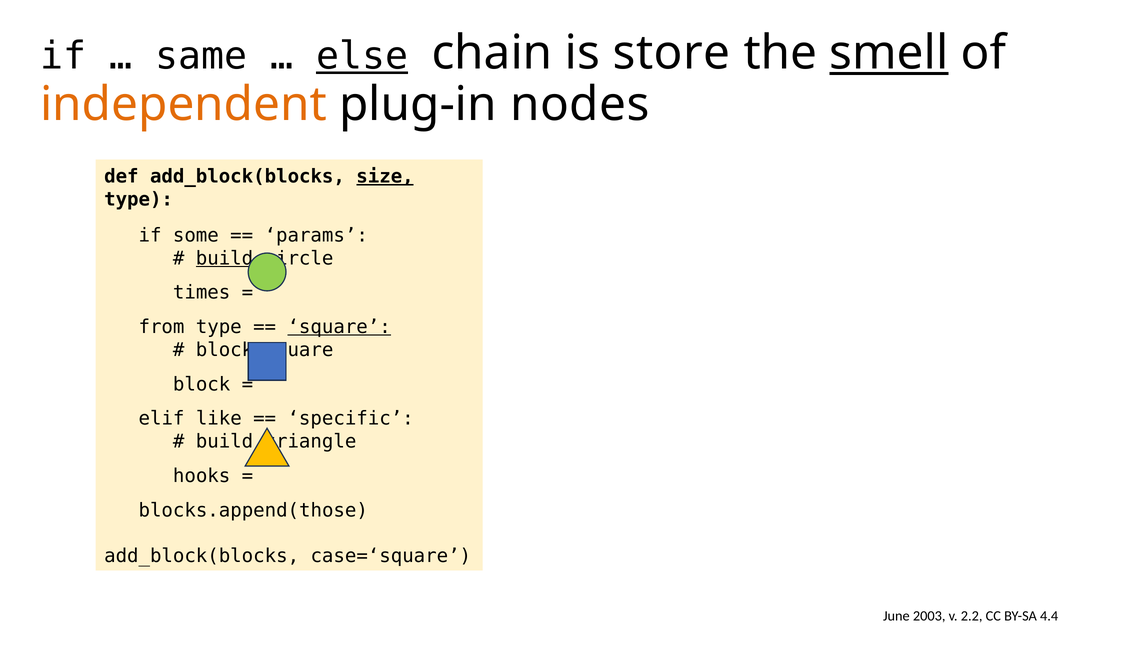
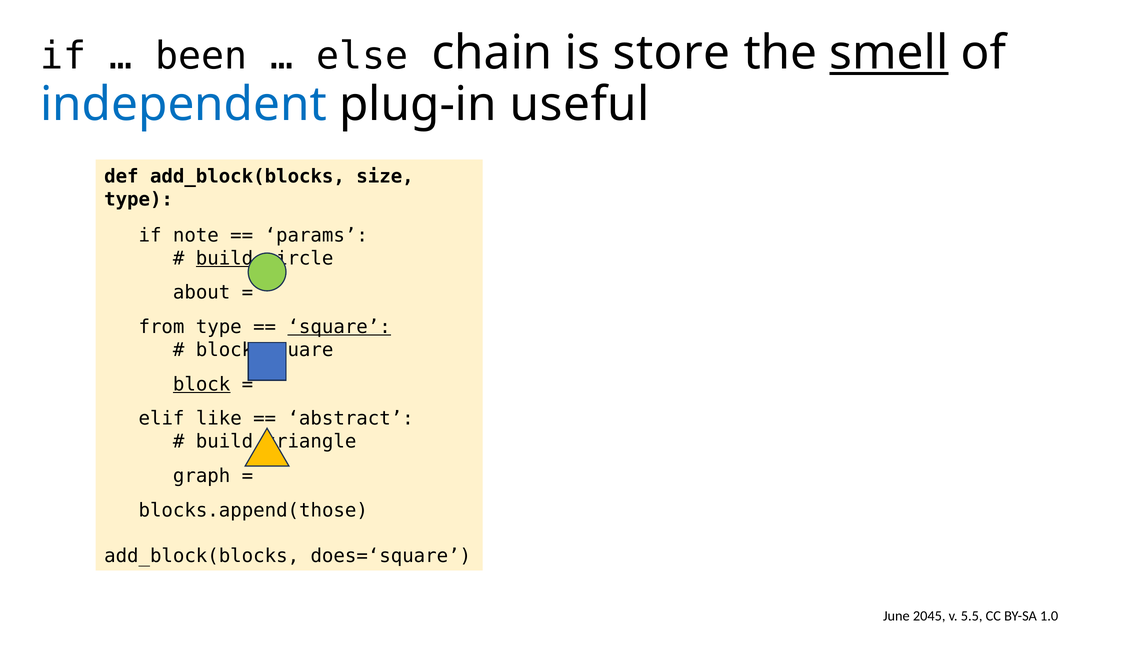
same: same -> been
else underline: present -> none
independent colour: orange -> blue
nodes: nodes -> useful
size underline: present -> none
some: some -> note
times: times -> about
block at (202, 384) underline: none -> present
specific: specific -> abstract
hooks: hooks -> graph
case=‘square: case=‘square -> does=‘square
2003: 2003 -> 2045
2.2: 2.2 -> 5.5
4.4: 4.4 -> 1.0
